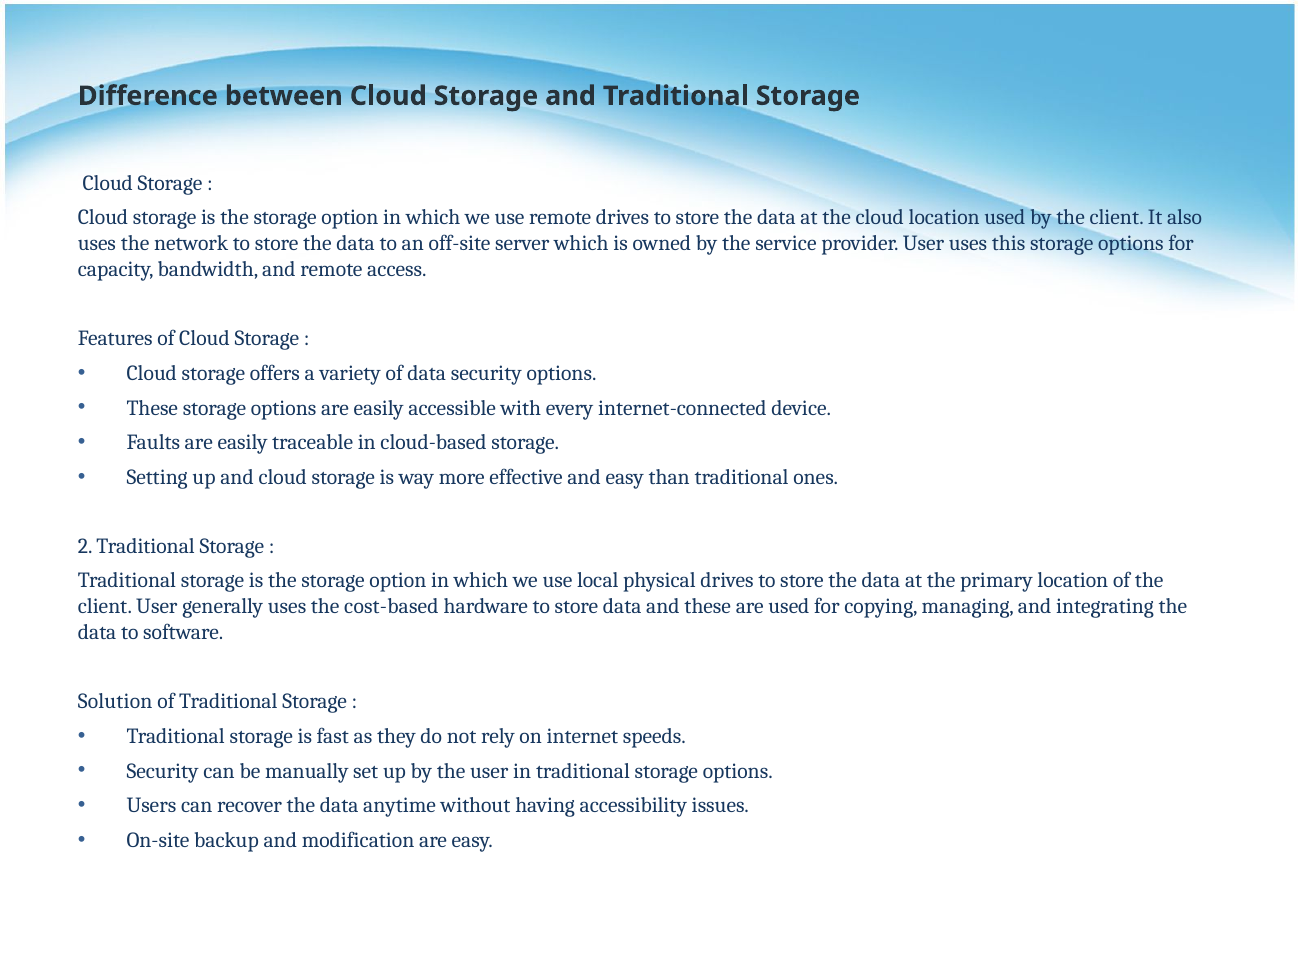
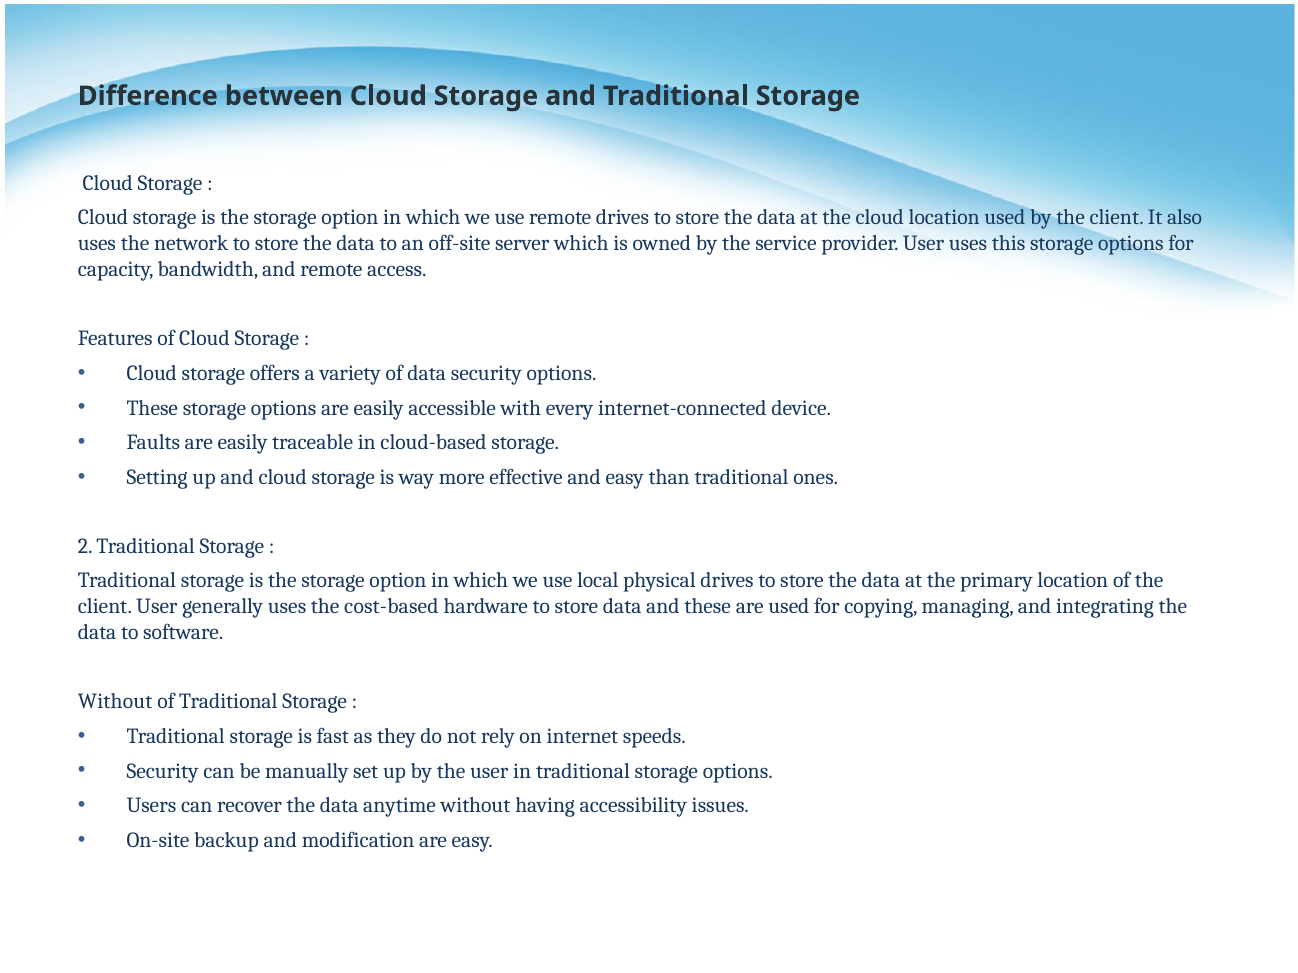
Solution at (115, 702): Solution -> Without
